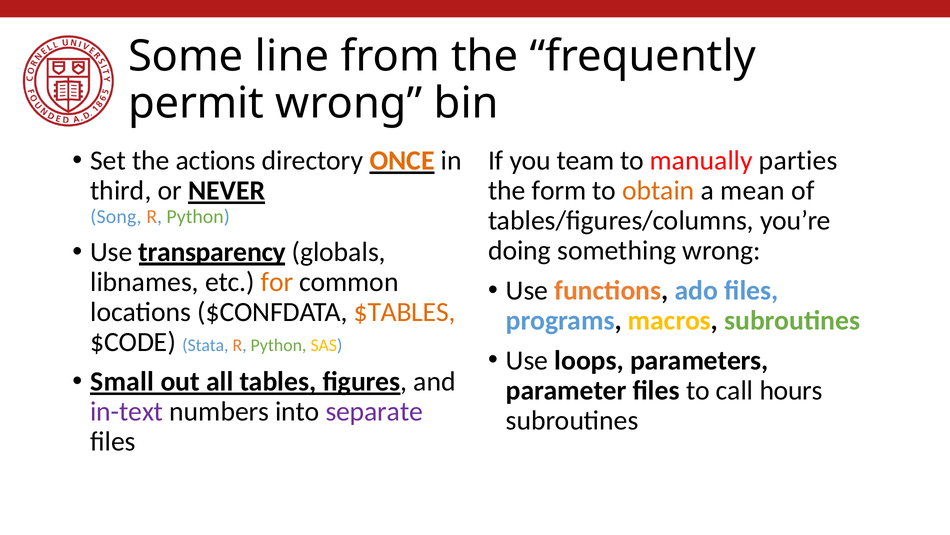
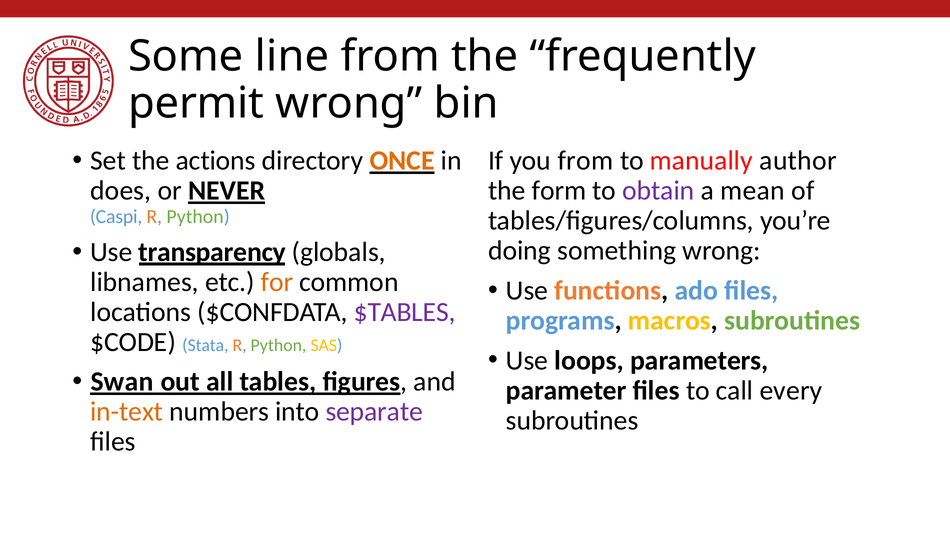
you team: team -> from
parties: parties -> author
third: third -> does
obtain colour: orange -> purple
Song: Song -> Caspi
$TABLES colour: orange -> purple
Small: Small -> Swan
hours: hours -> every
in-text colour: purple -> orange
